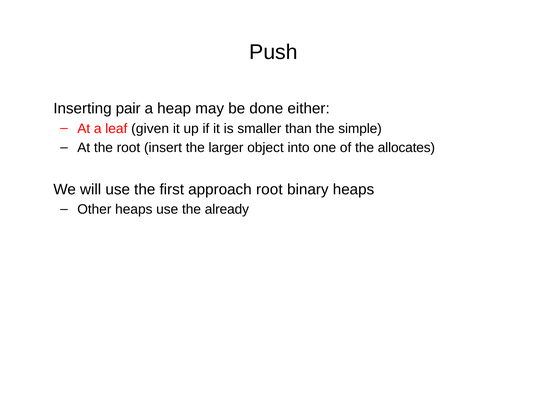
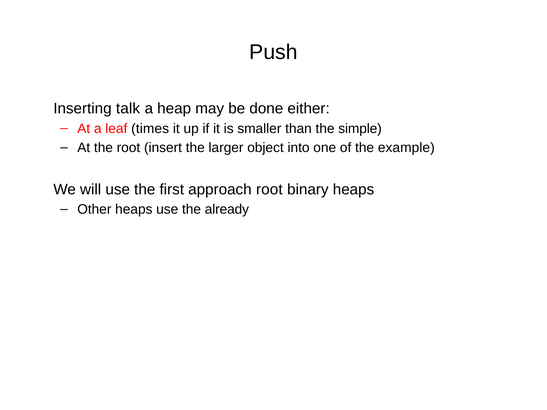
pair: pair -> talk
given: given -> times
allocates: allocates -> example
